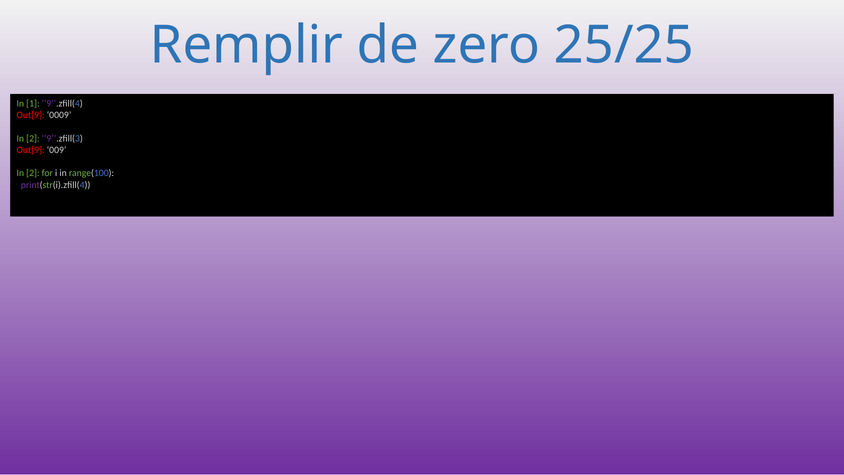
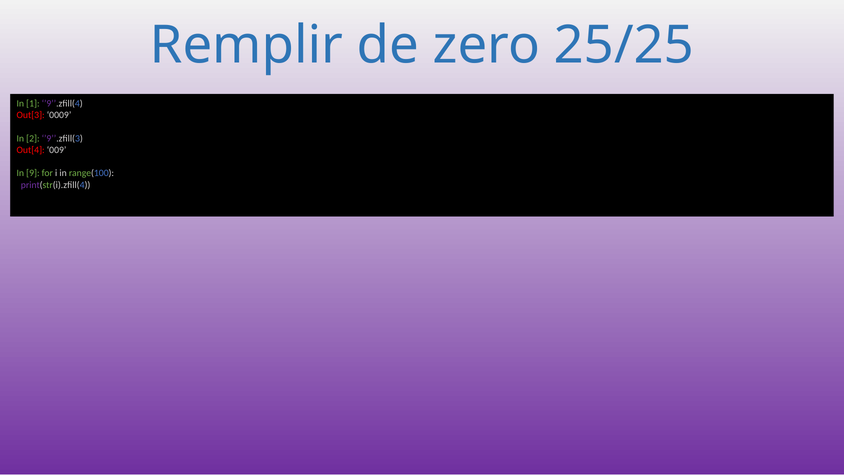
Out[9 at (31, 115): Out[9 -> Out[3
Out[9 at (31, 150): Out[9 -> Out[4
2 at (33, 173): 2 -> 9
